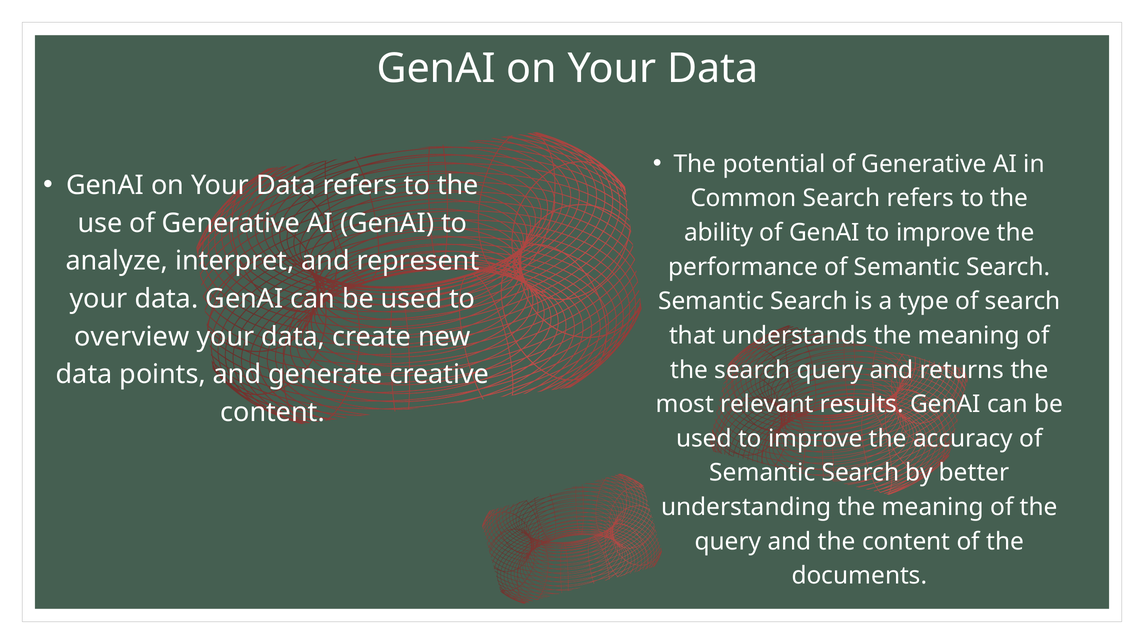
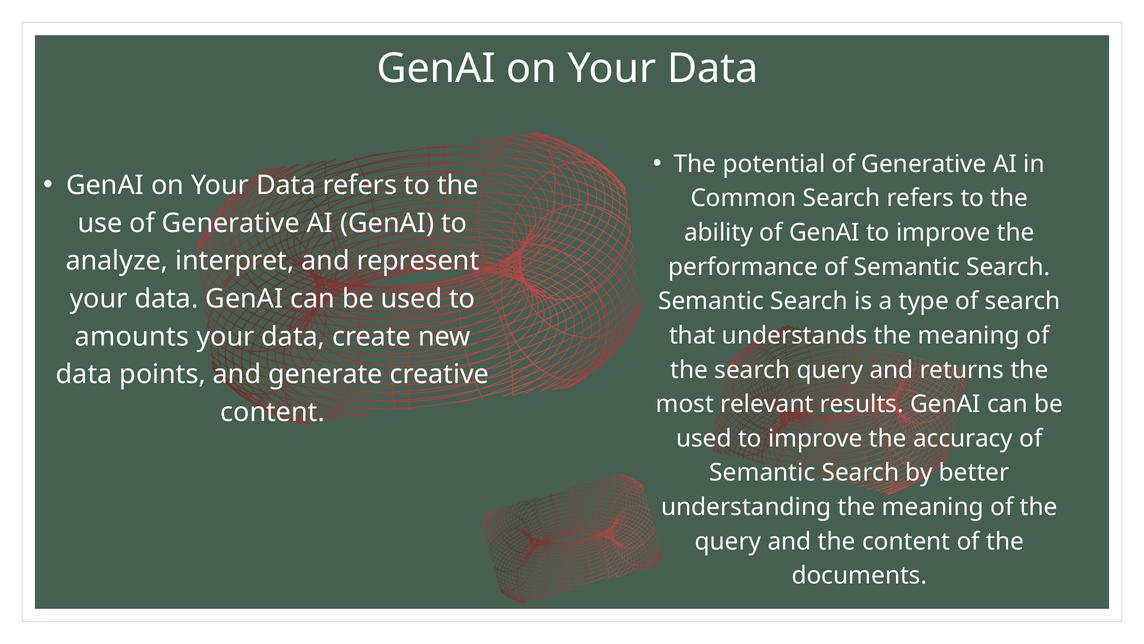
overview: overview -> amounts
